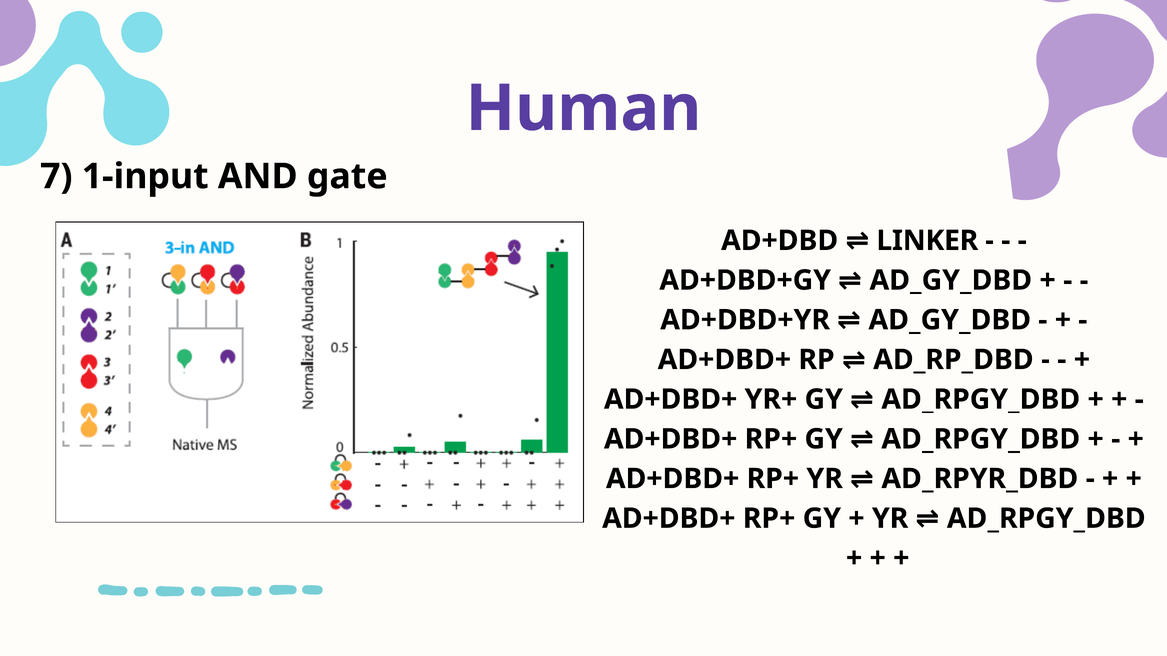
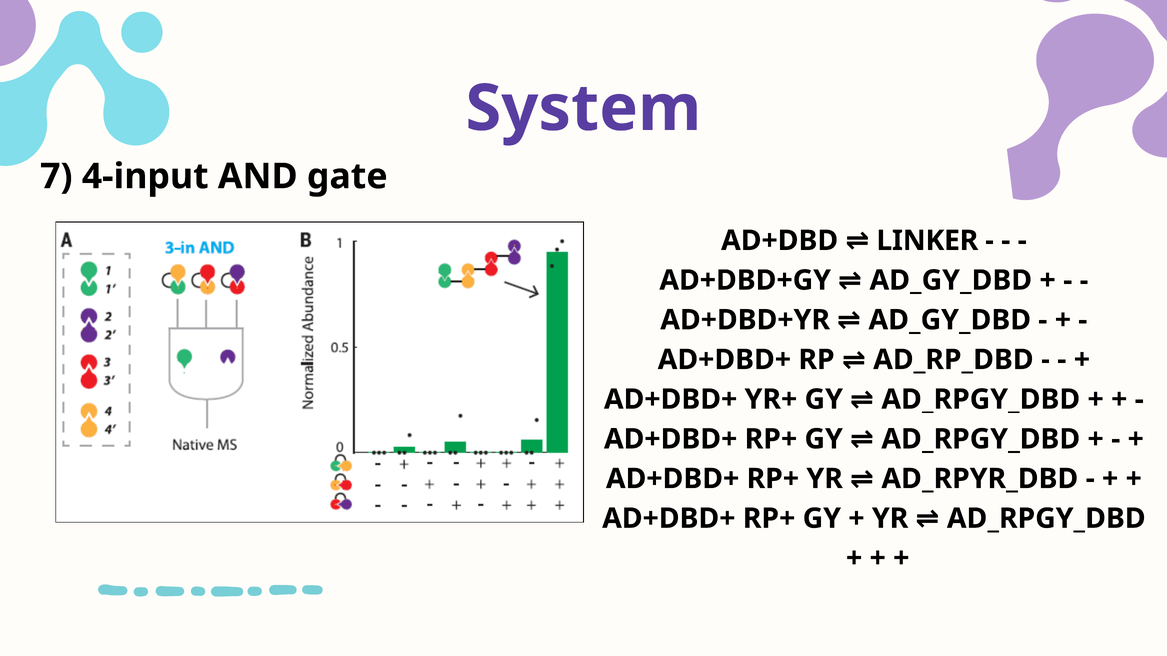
Human: Human -> System
1-input: 1-input -> 4-input
